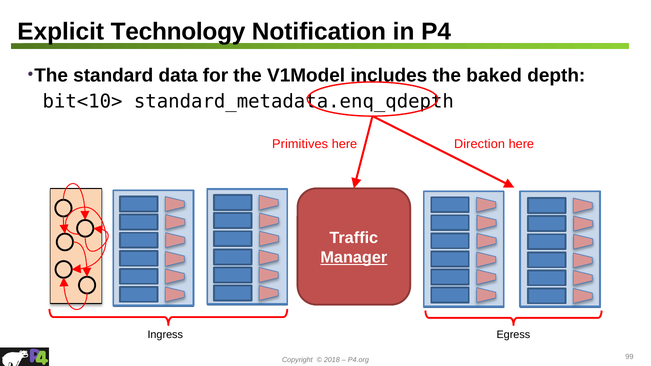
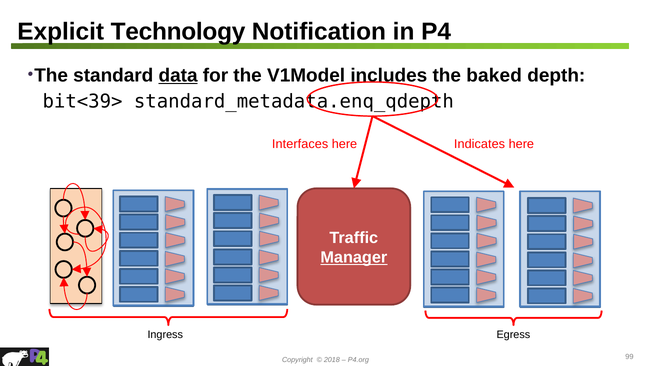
data underline: none -> present
bit<10>: bit<10> -> bit<39>
Primitives: Primitives -> Interfaces
Direction: Direction -> Indicates
